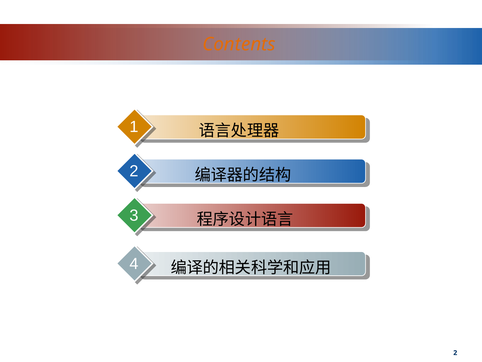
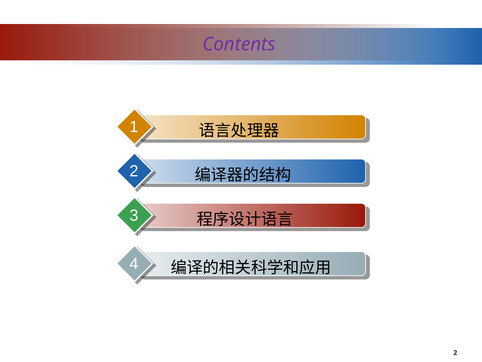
Contents colour: orange -> purple
